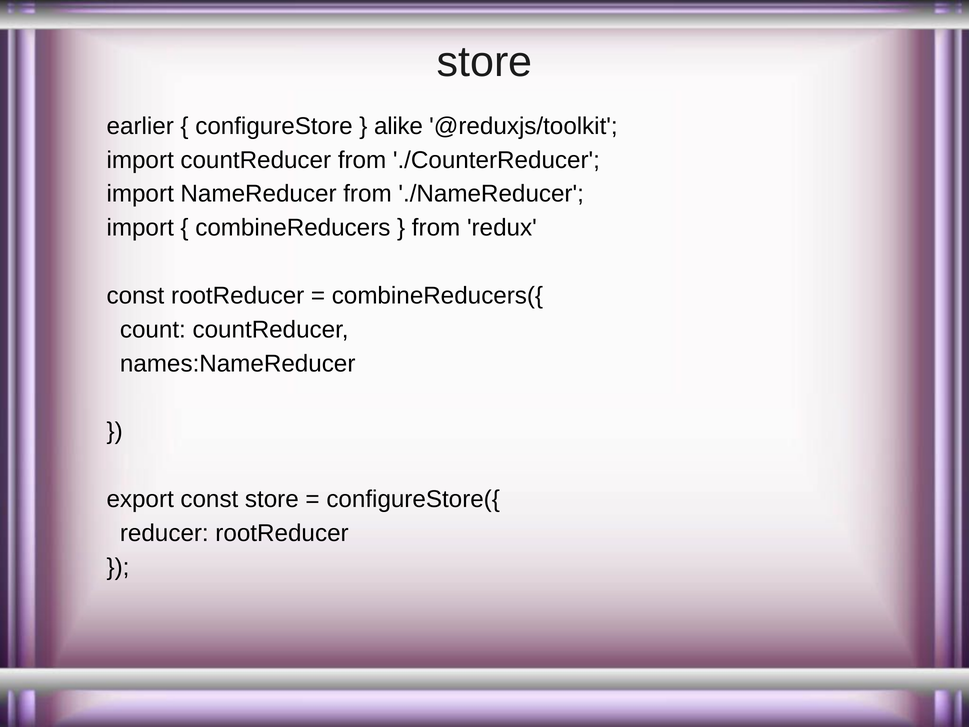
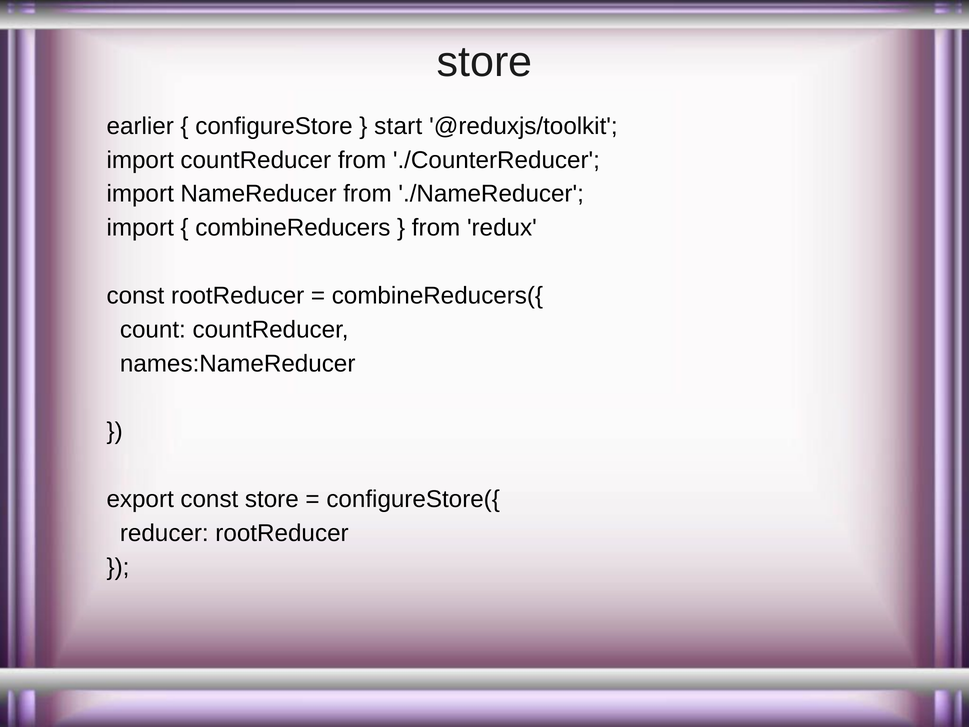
alike: alike -> start
